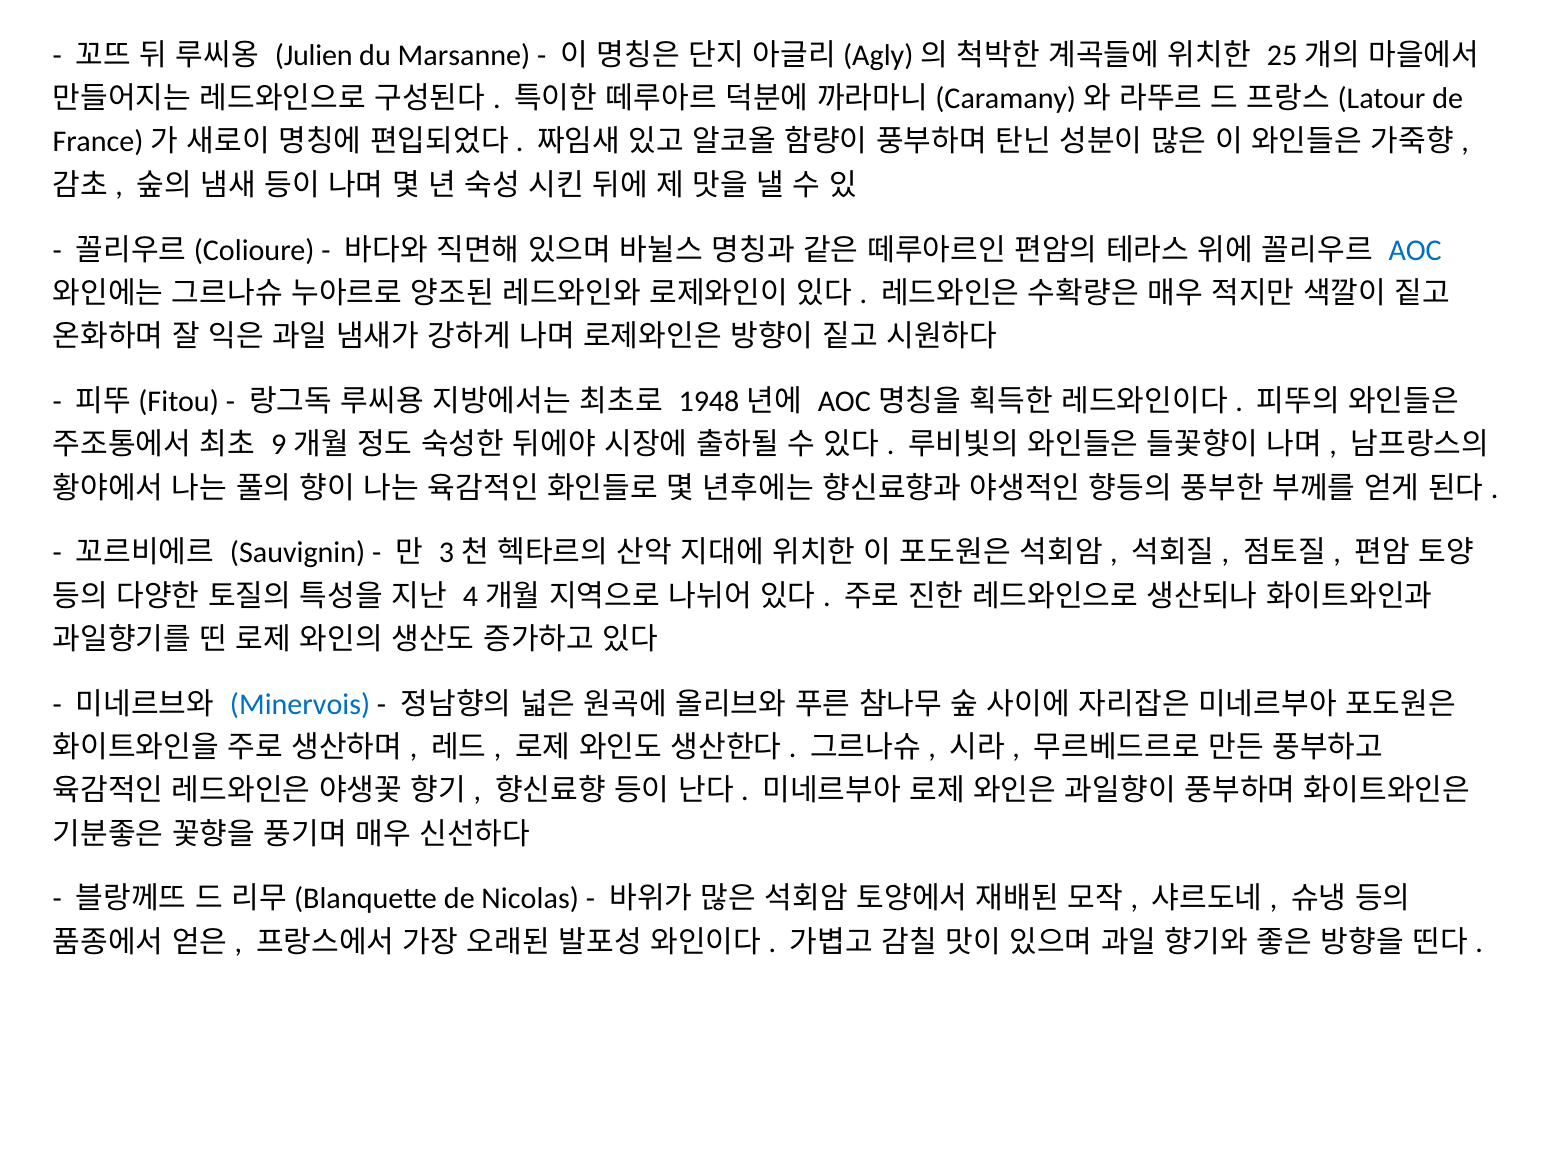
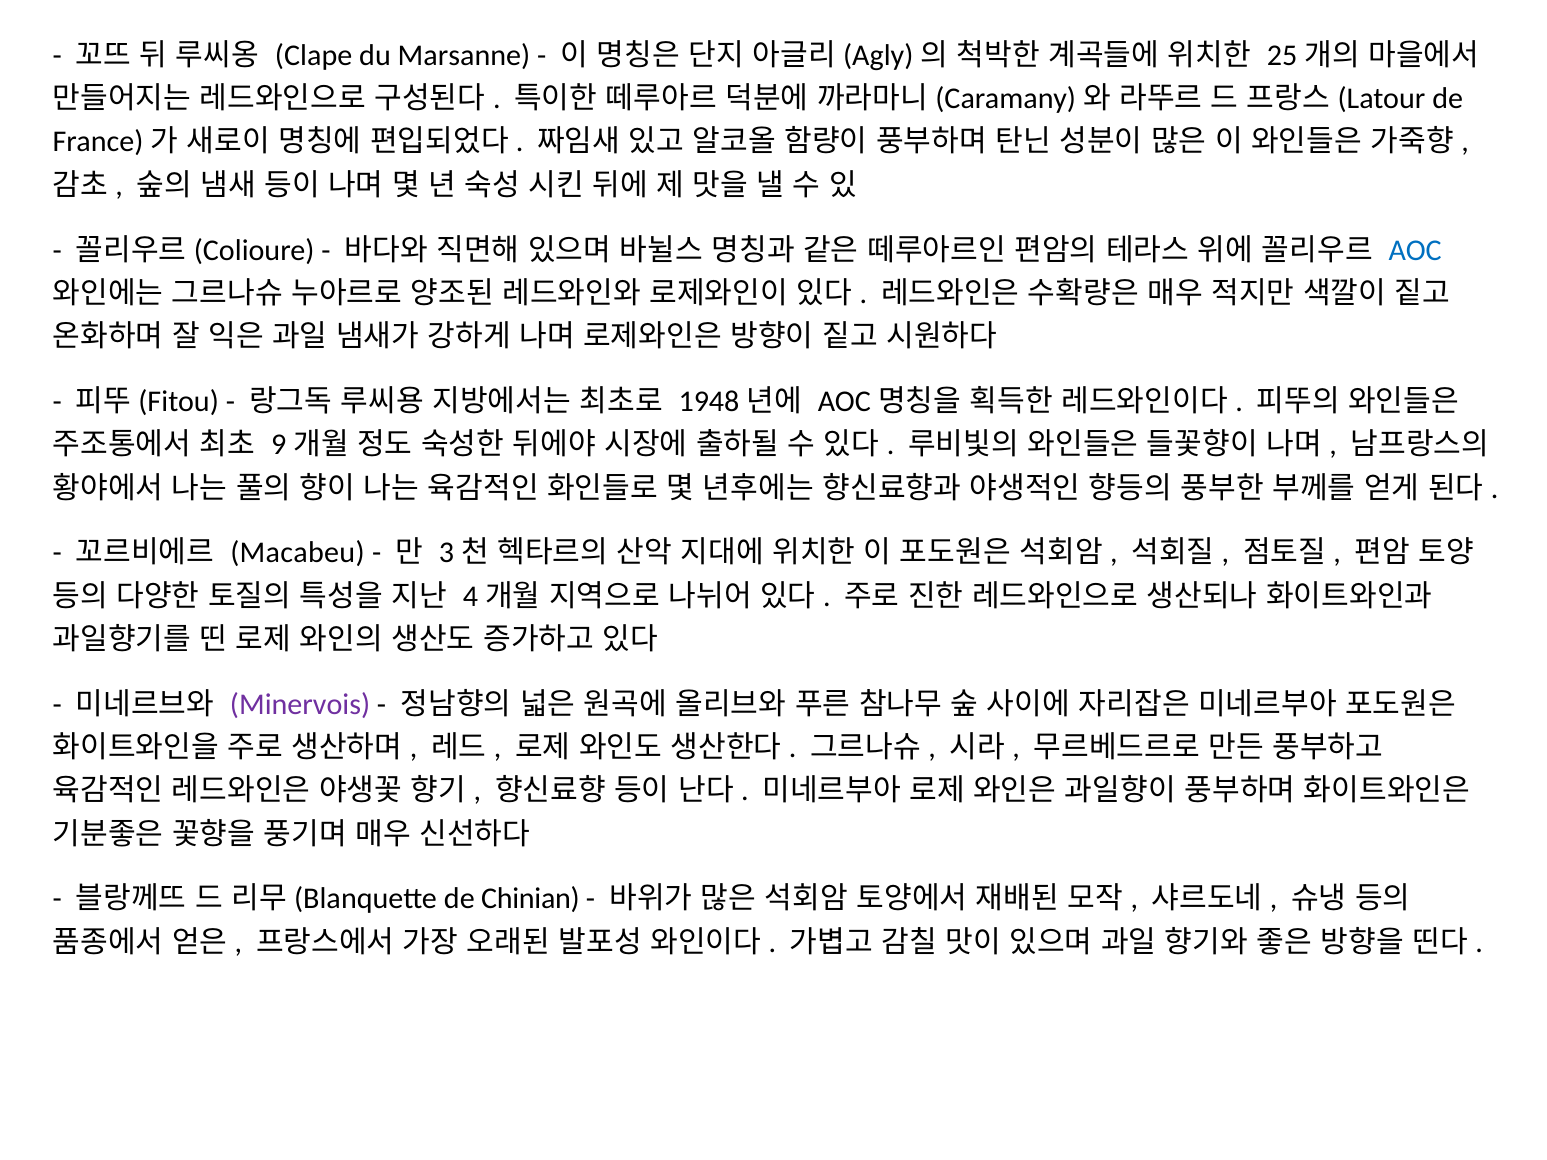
Julien: Julien -> Clape
Sauvignin: Sauvignin -> Macabeu
Minervois colour: blue -> purple
Nicolas: Nicolas -> Chinian
